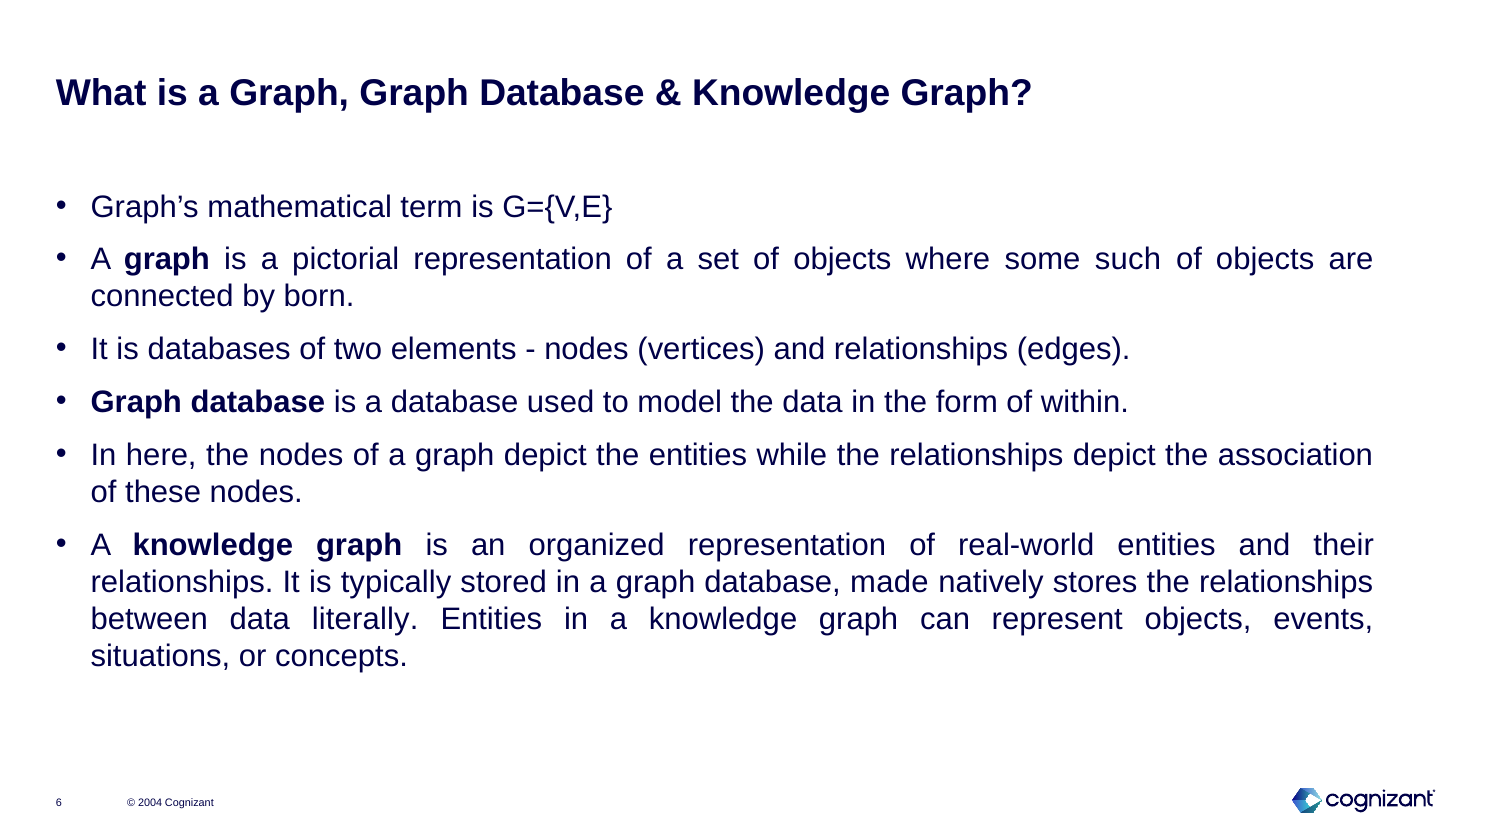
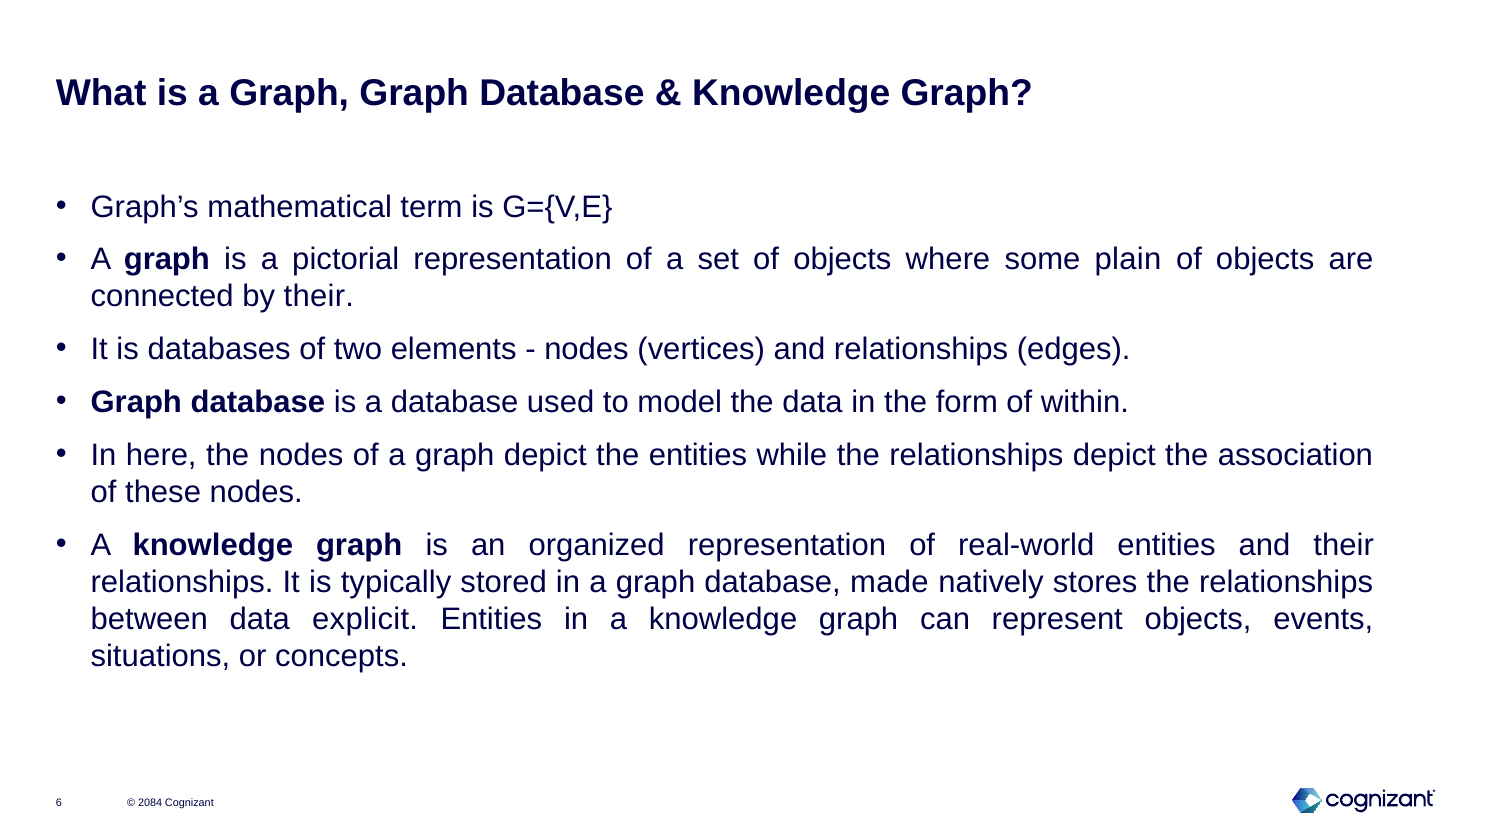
such: such -> plain
by born: born -> their
literally: literally -> explicit
2004: 2004 -> 2084
